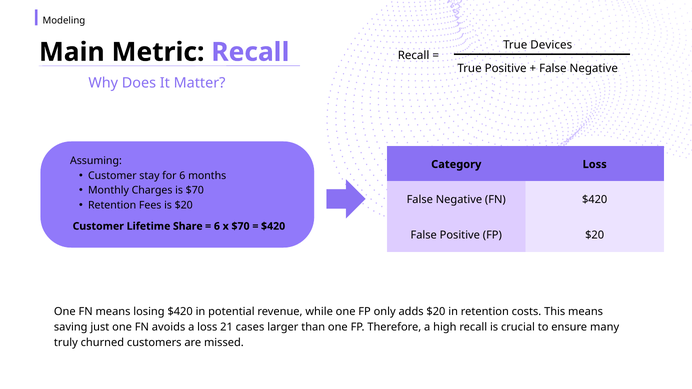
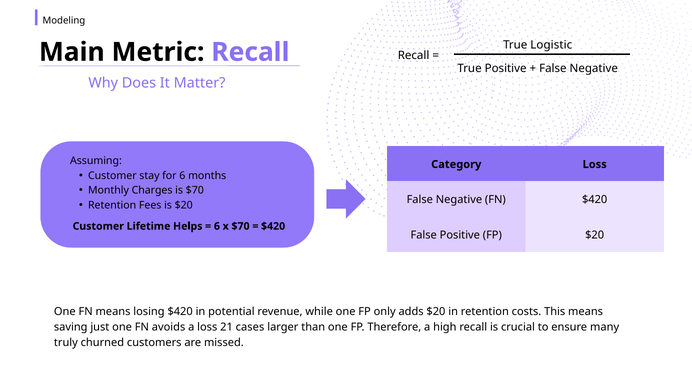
Devices: Devices -> Logistic
Share: Share -> Helps
